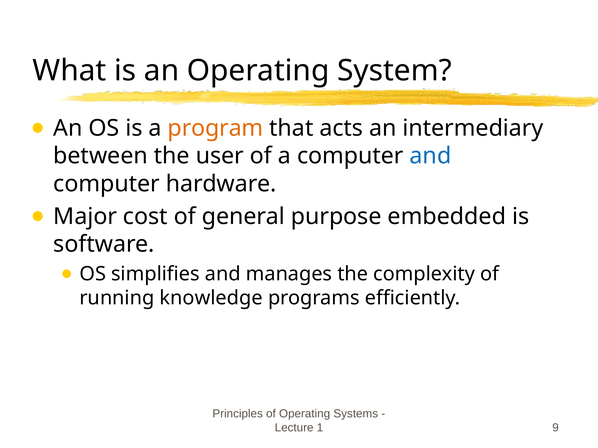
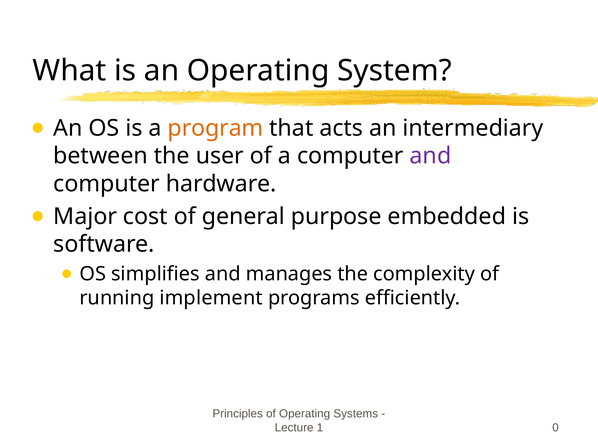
and at (430, 156) colour: blue -> purple
knowledge: knowledge -> implement
9: 9 -> 0
